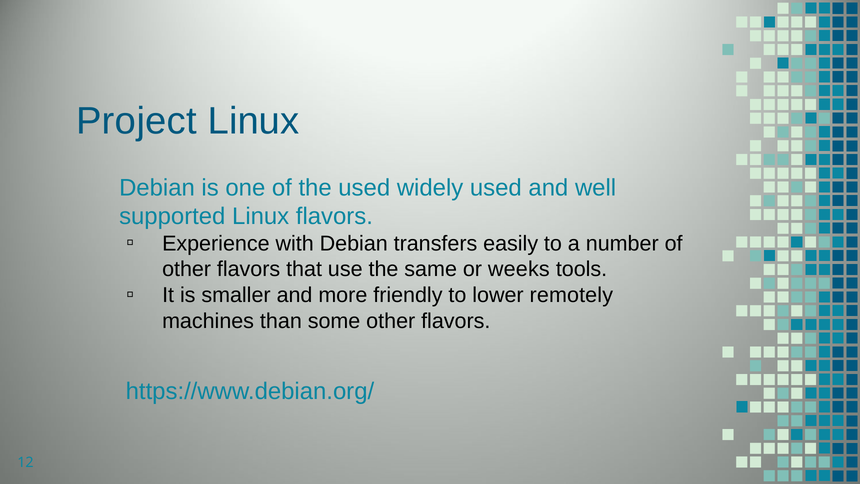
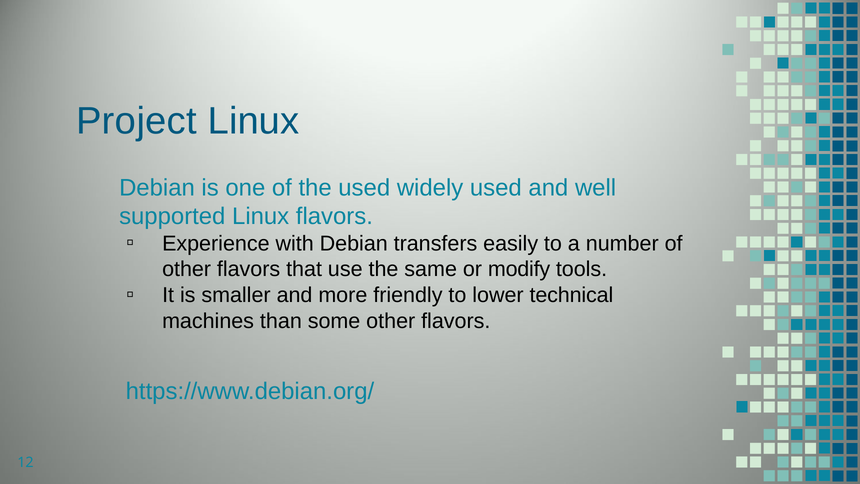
weeks: weeks -> modify
remotely: remotely -> technical
